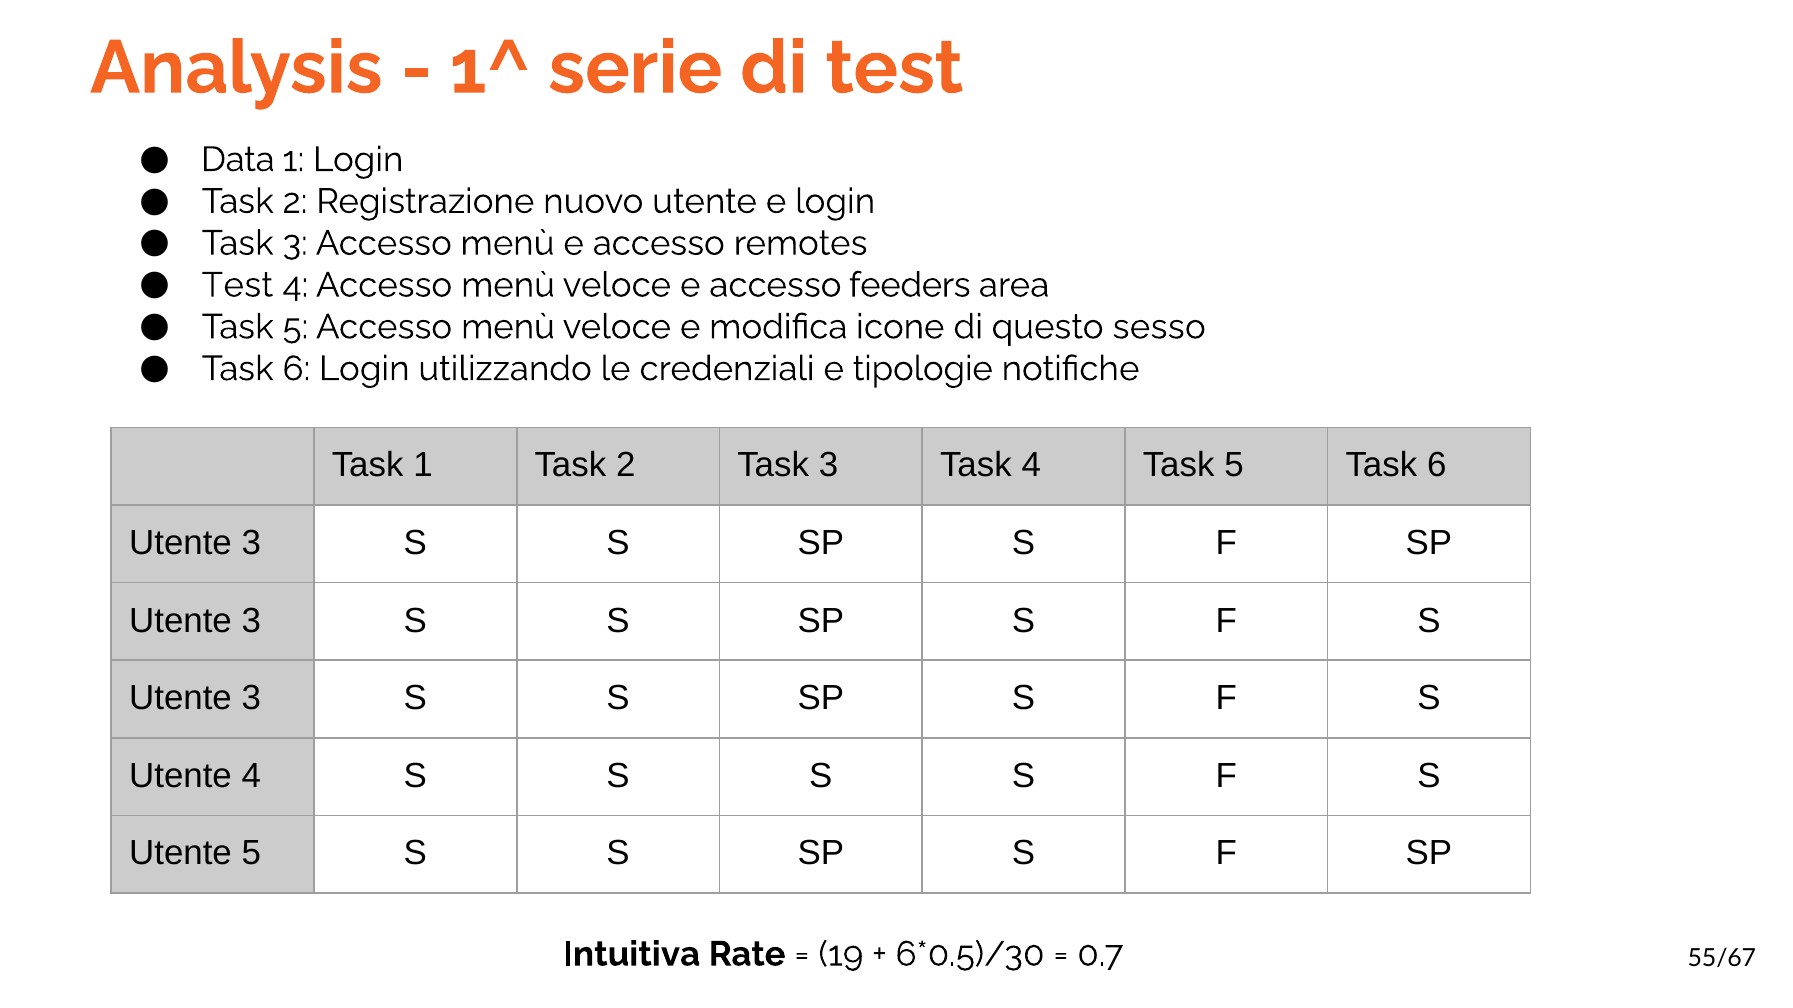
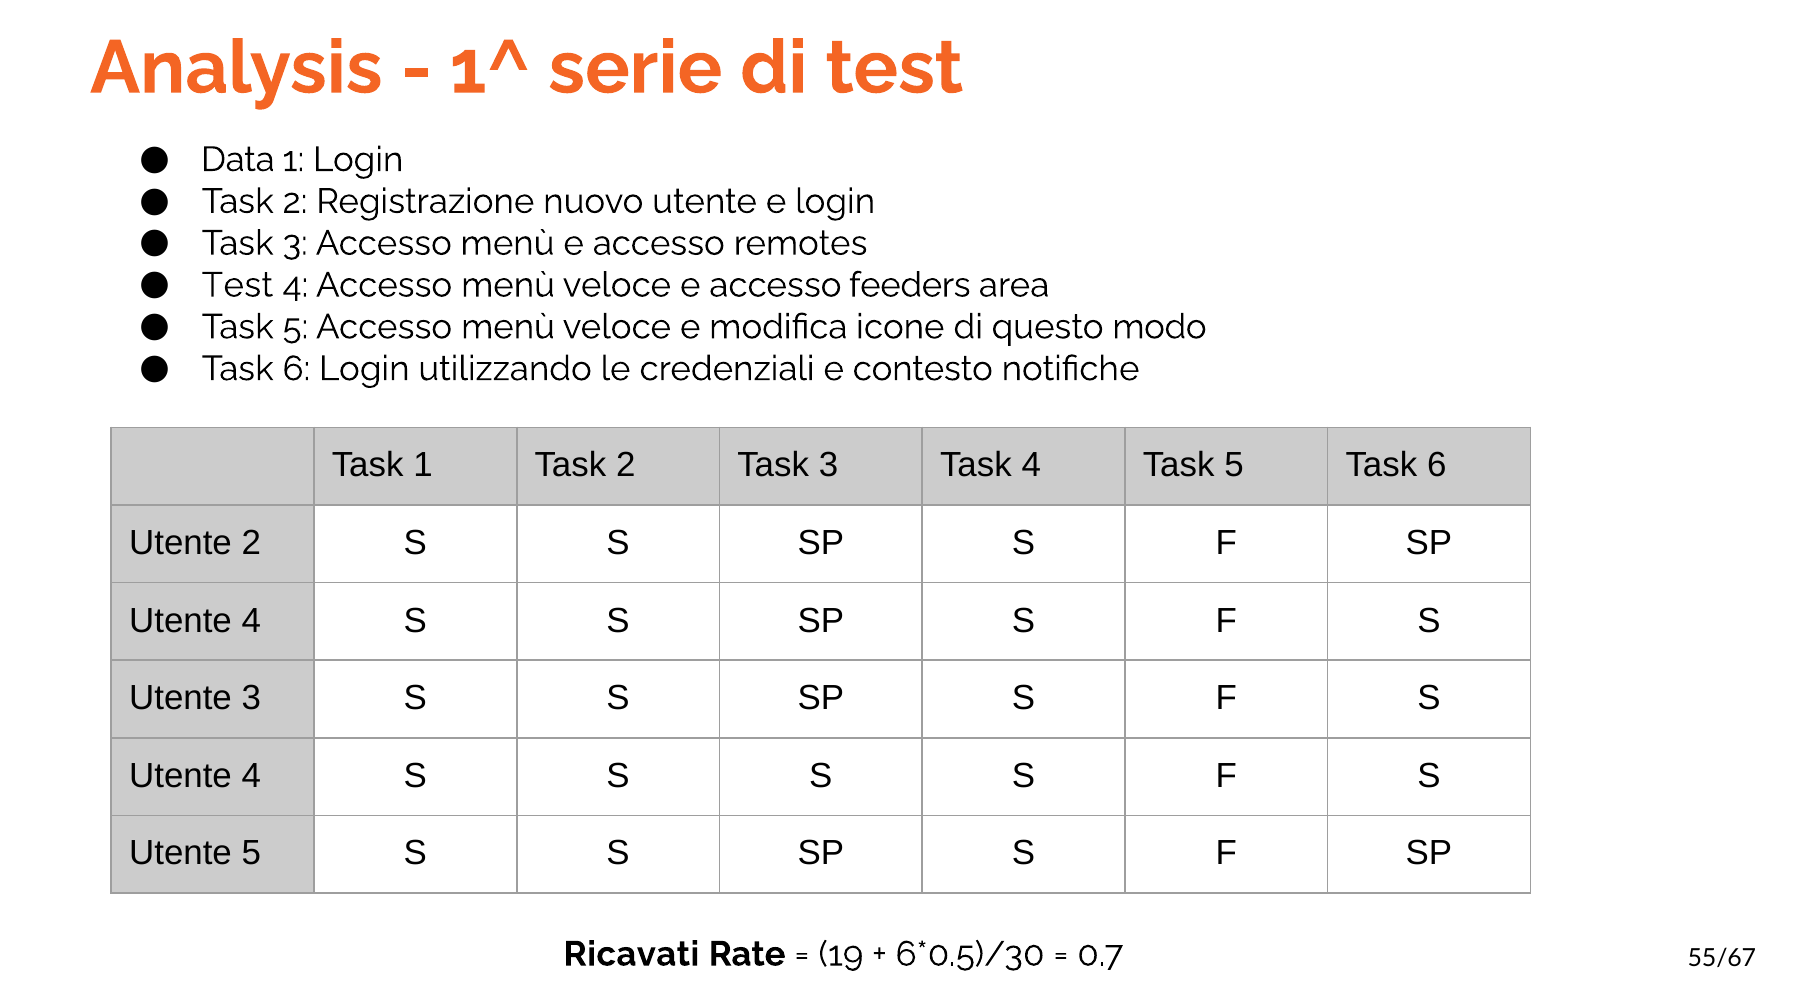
sesso: sesso -> modo
tipologie: tipologie -> contesto
3 at (251, 543): 3 -> 2
3 at (251, 621): 3 -> 4
Intuitiva: Intuitiva -> Ricavati
